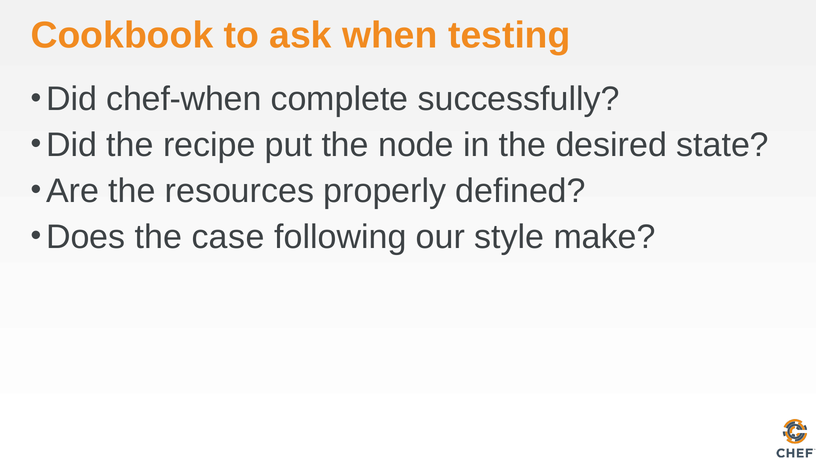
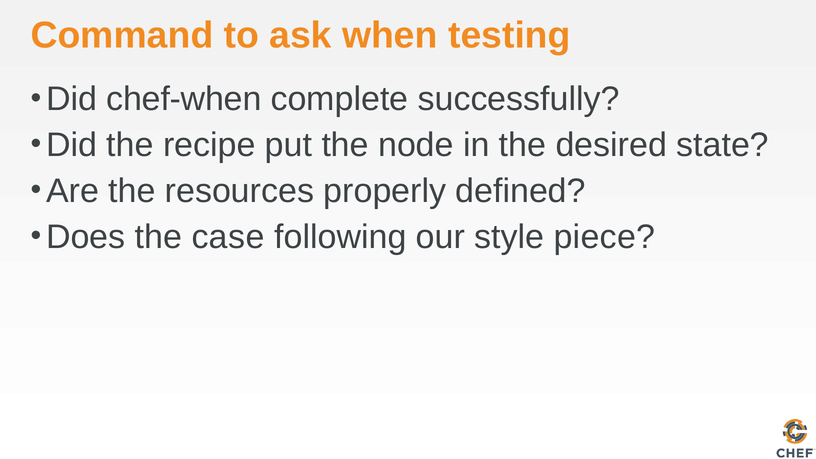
Cookbook: Cookbook -> Command
make: make -> piece
